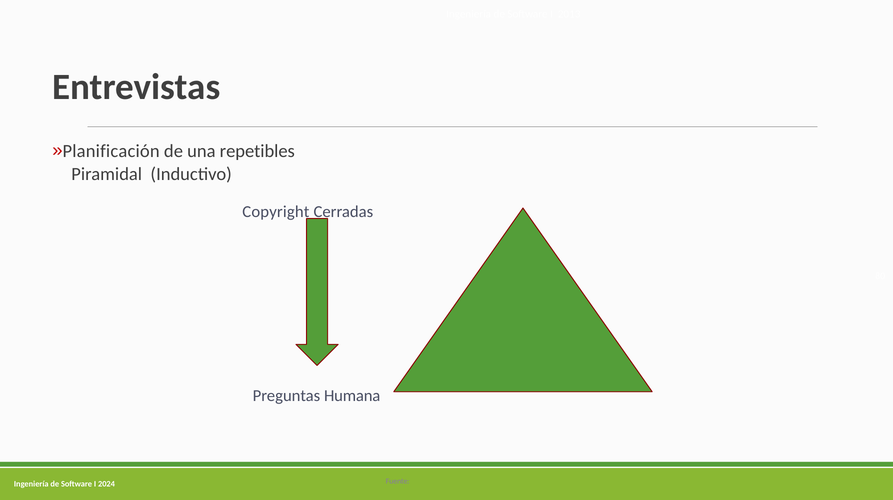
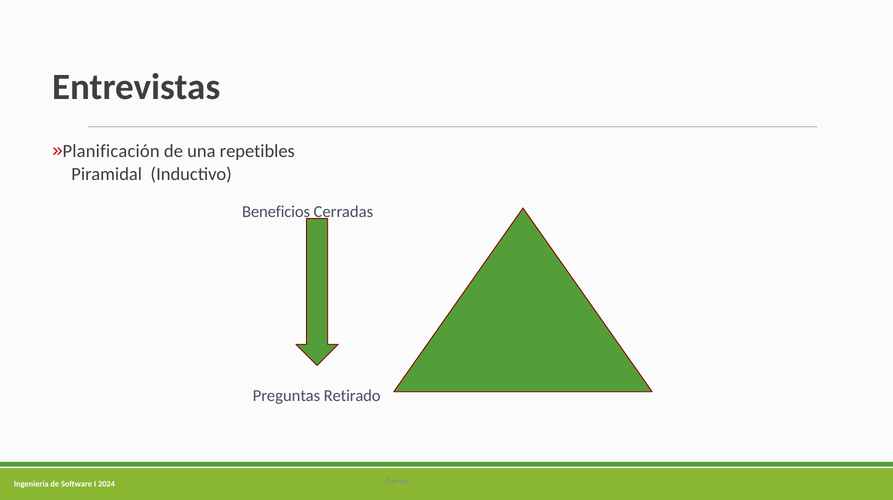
Copyright: Copyright -> Beneficios
Humana: Humana -> Retirado
